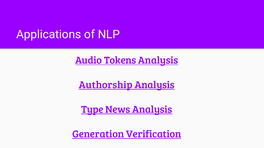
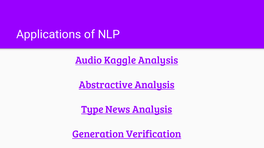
Tokens: Tokens -> Kaggle
Authorship: Authorship -> Abstractive
